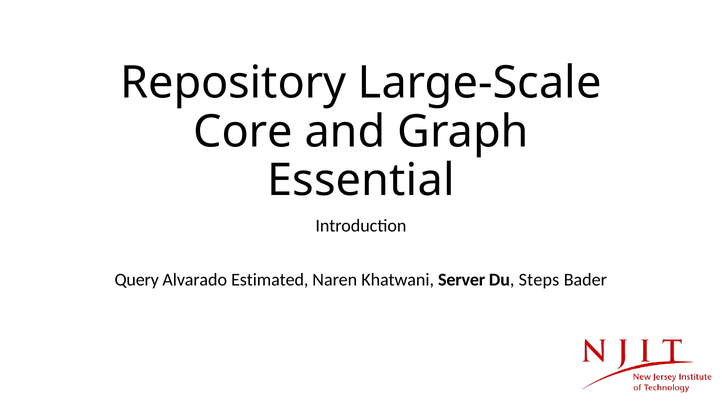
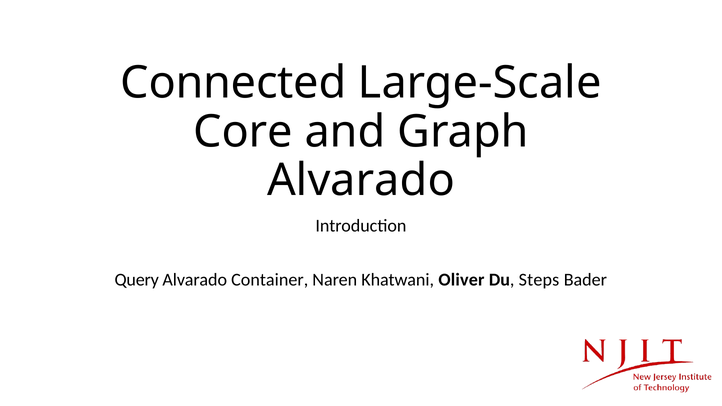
Repository: Repository -> Connected
Essential at (361, 180): Essential -> Alvarado
Estimated: Estimated -> Container
Server: Server -> Oliver
